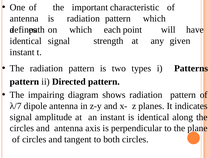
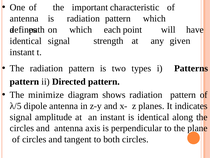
impairing: impairing -> minimize
λ/7: λ/7 -> λ/5
